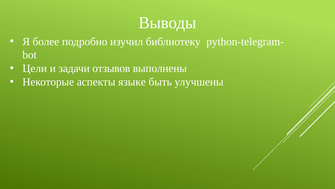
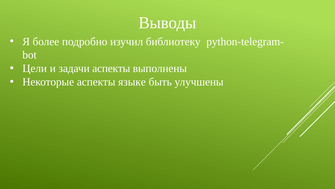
задачи отзывов: отзывов -> аспекты
